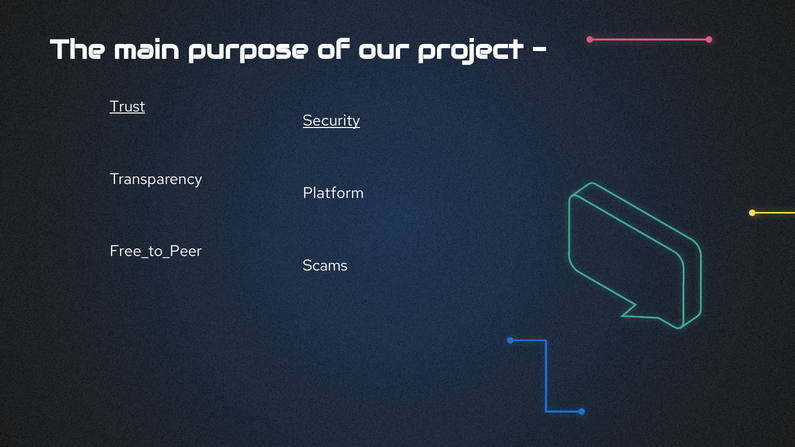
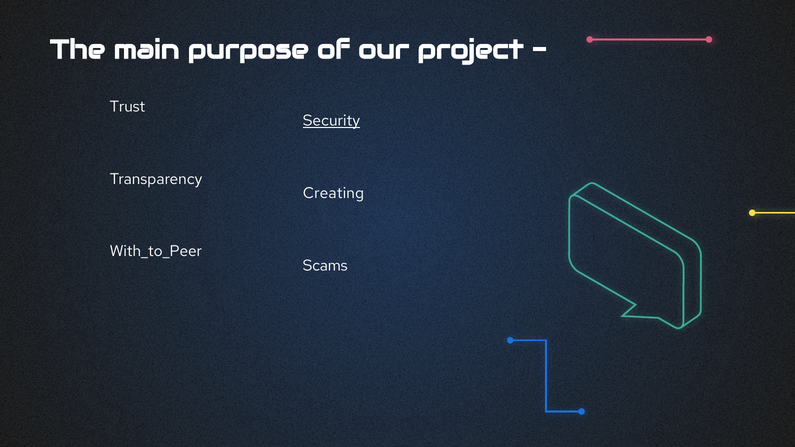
Trust underline: present -> none
Platform: Platform -> Creating
Free_to_Peer: Free_to_Peer -> With_to_Peer
